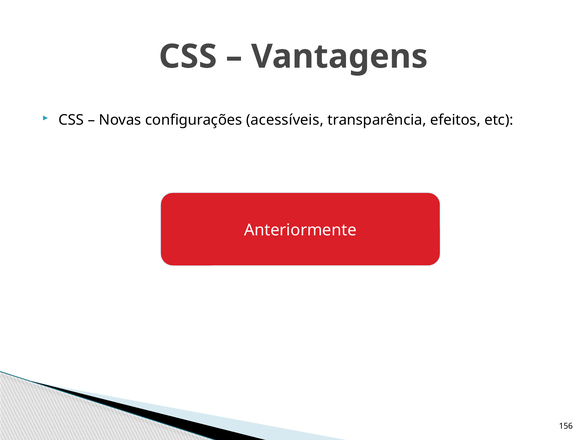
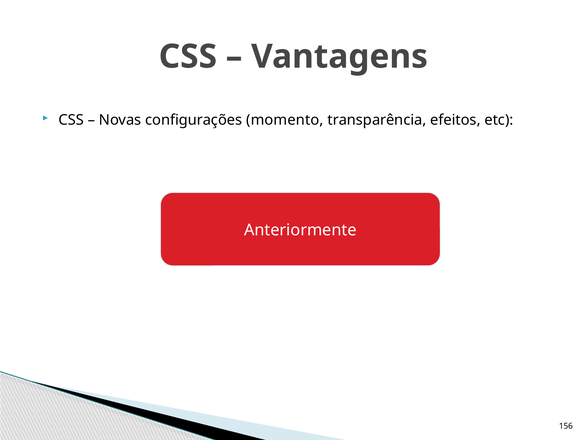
acessíveis: acessíveis -> momento
